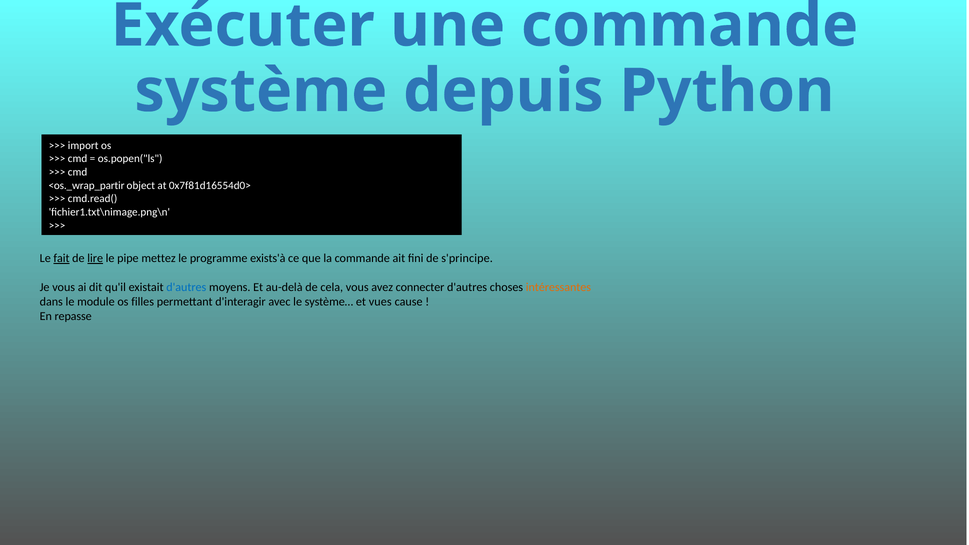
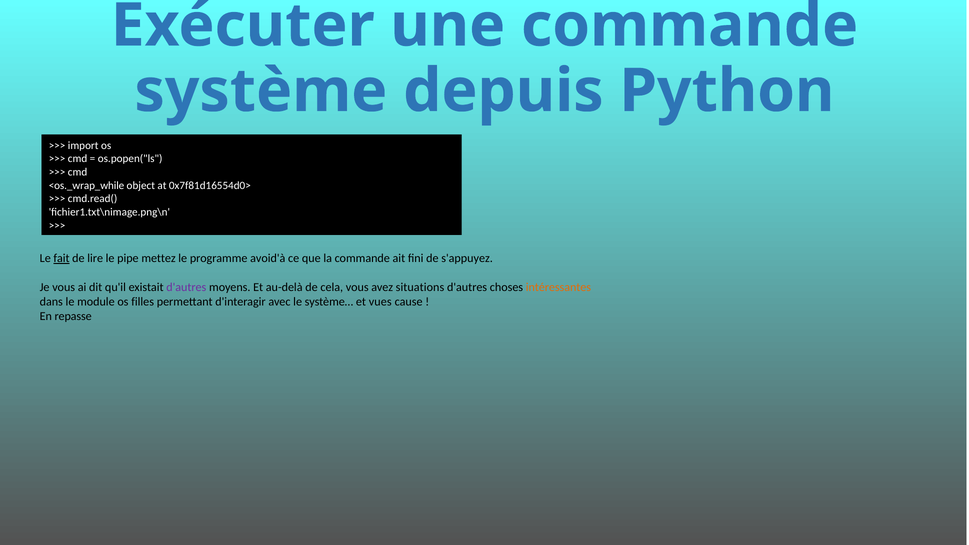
<os._wrap_partir: <os._wrap_partir -> <os._wrap_while
lire underline: present -> none
exists'à: exists'à -> avoid'à
s'principe: s'principe -> s'appuyez
d'autres at (186, 287) colour: blue -> purple
connecter: connecter -> situations
